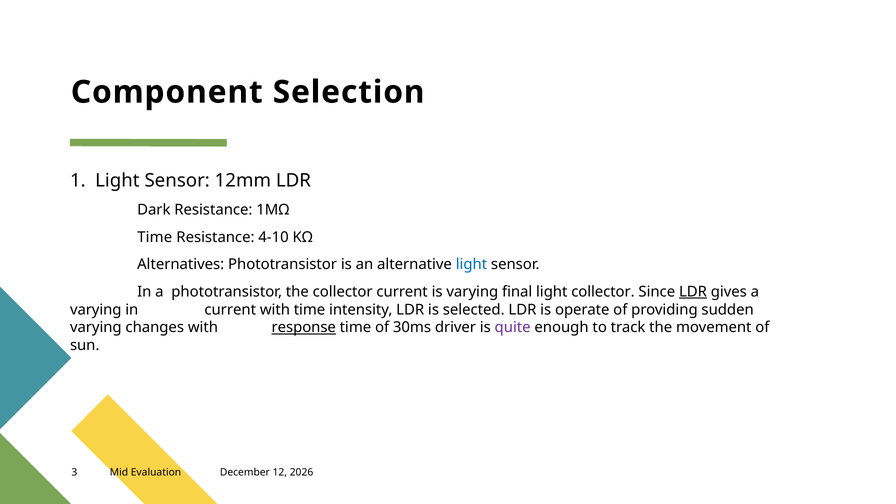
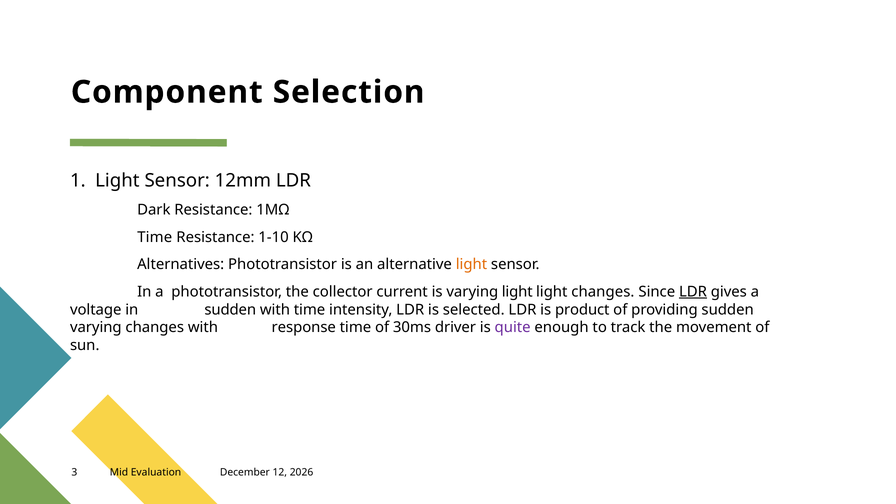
4-10: 4-10 -> 1-10
light at (471, 264) colour: blue -> orange
varying final: final -> light
light collector: collector -> changes
varying at (96, 310): varying -> voltage
in current: current -> sudden
operate: operate -> product
response underline: present -> none
